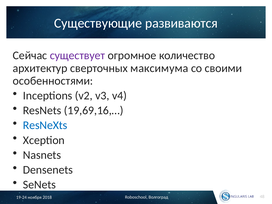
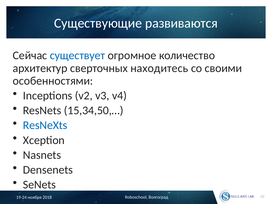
существует colour: purple -> blue
максимума: максимума -> находитесь
19,69,16,…: 19,69,16,… -> 15,34,50,…
